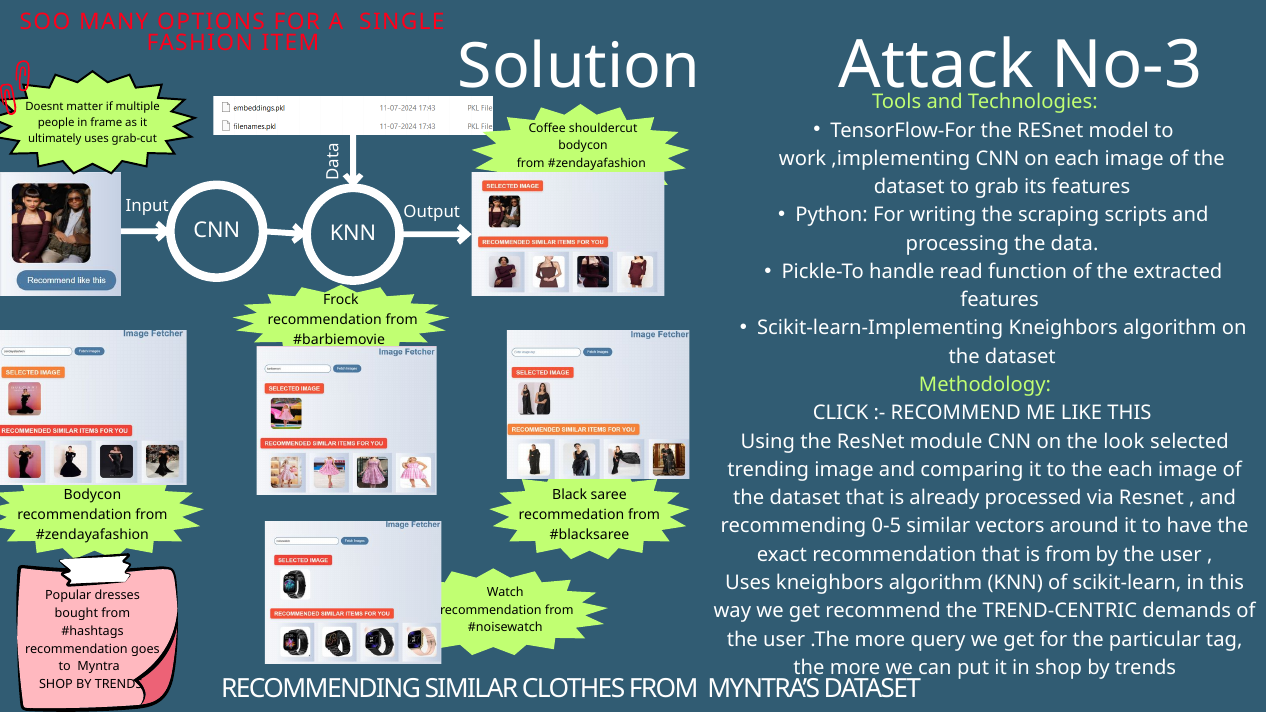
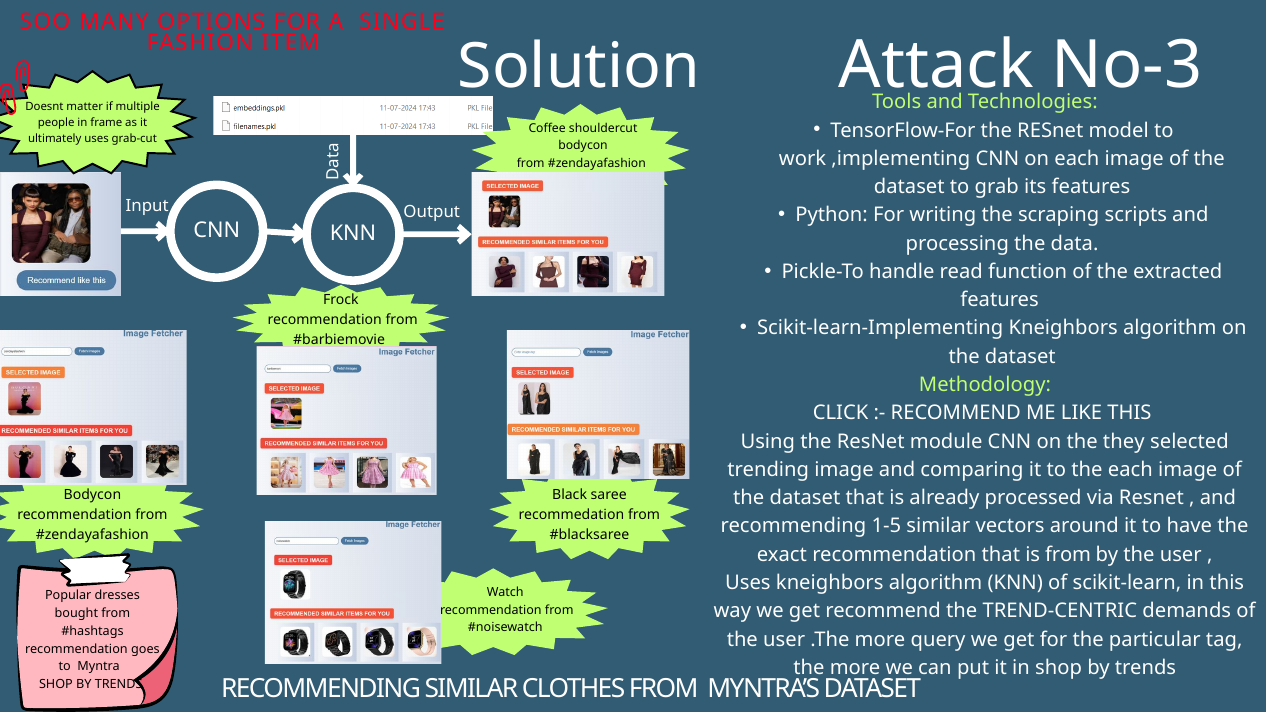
look: look -> they
0-5: 0-5 -> 1-5
